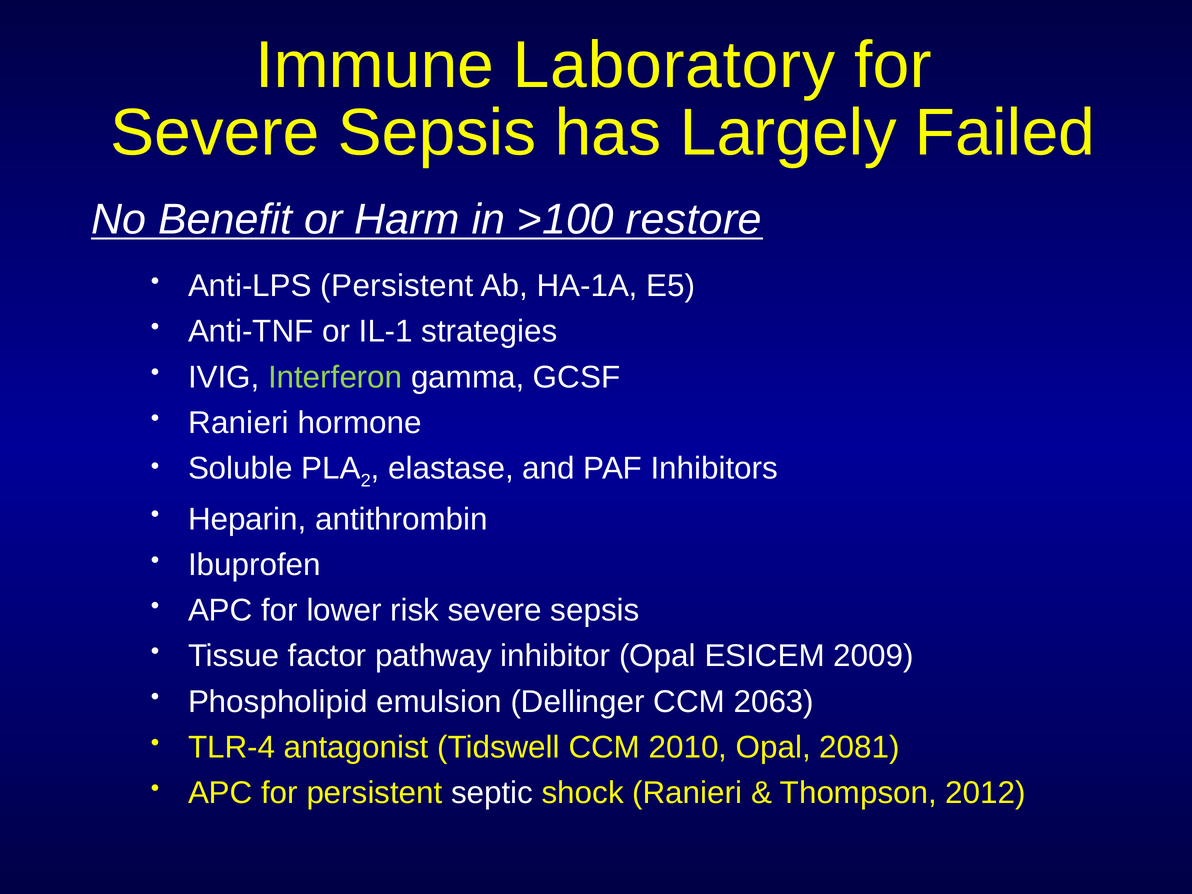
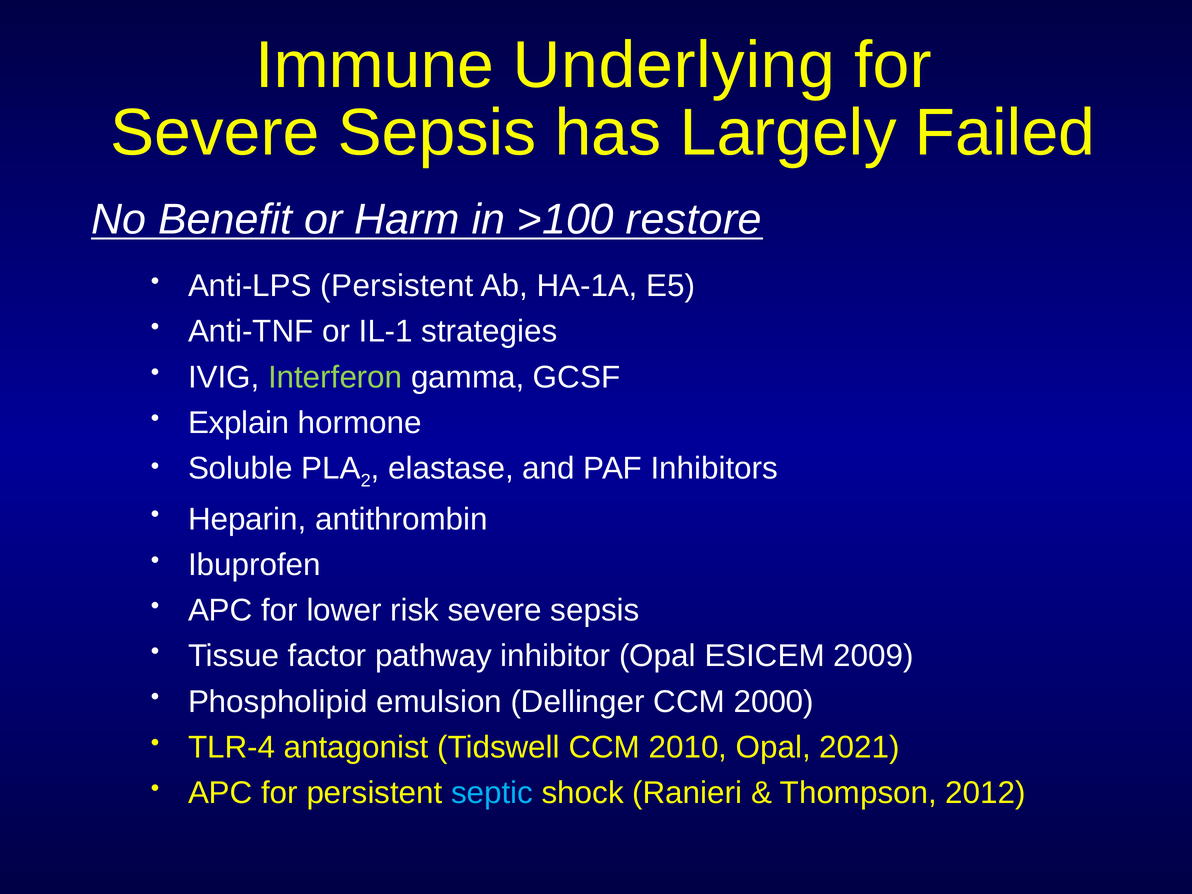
Laboratory: Laboratory -> Underlying
Ranieri at (239, 423): Ranieri -> Explain
2063: 2063 -> 2000
2081: 2081 -> 2021
septic colour: white -> light blue
